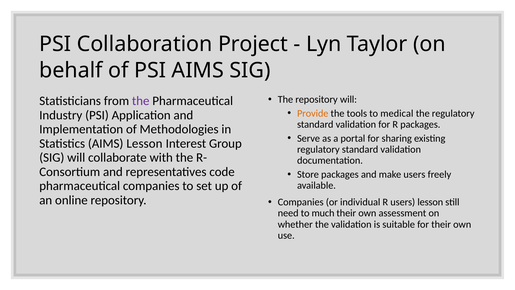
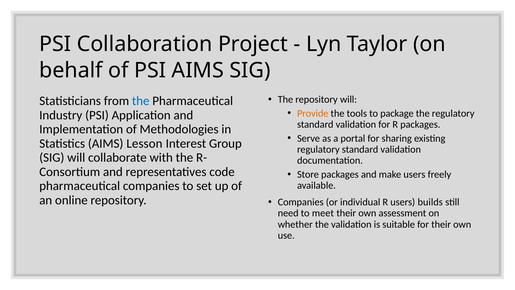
the at (141, 101) colour: purple -> blue
medical: medical -> package
users lesson: lesson -> builds
much: much -> meet
